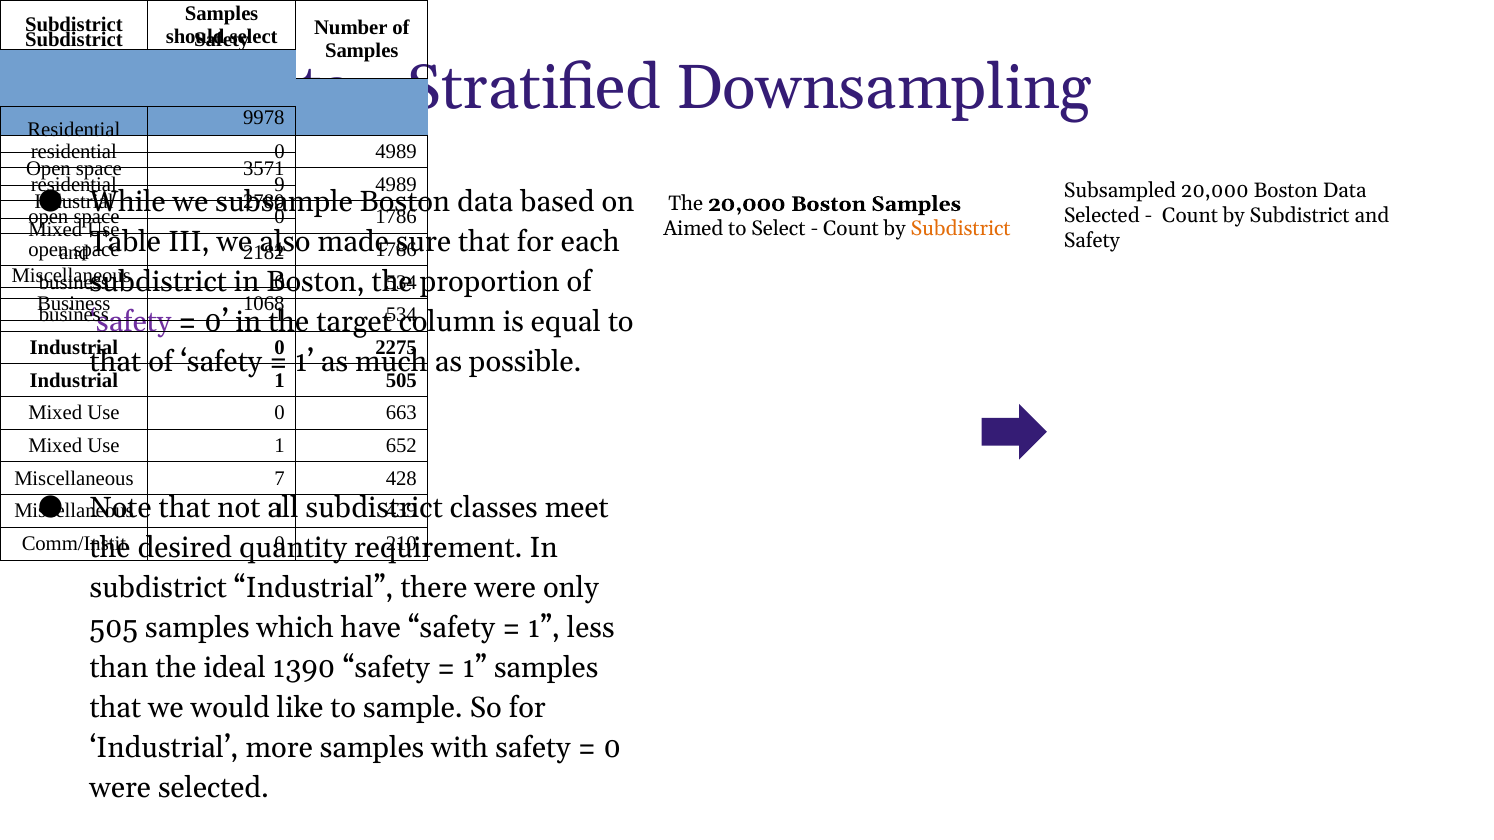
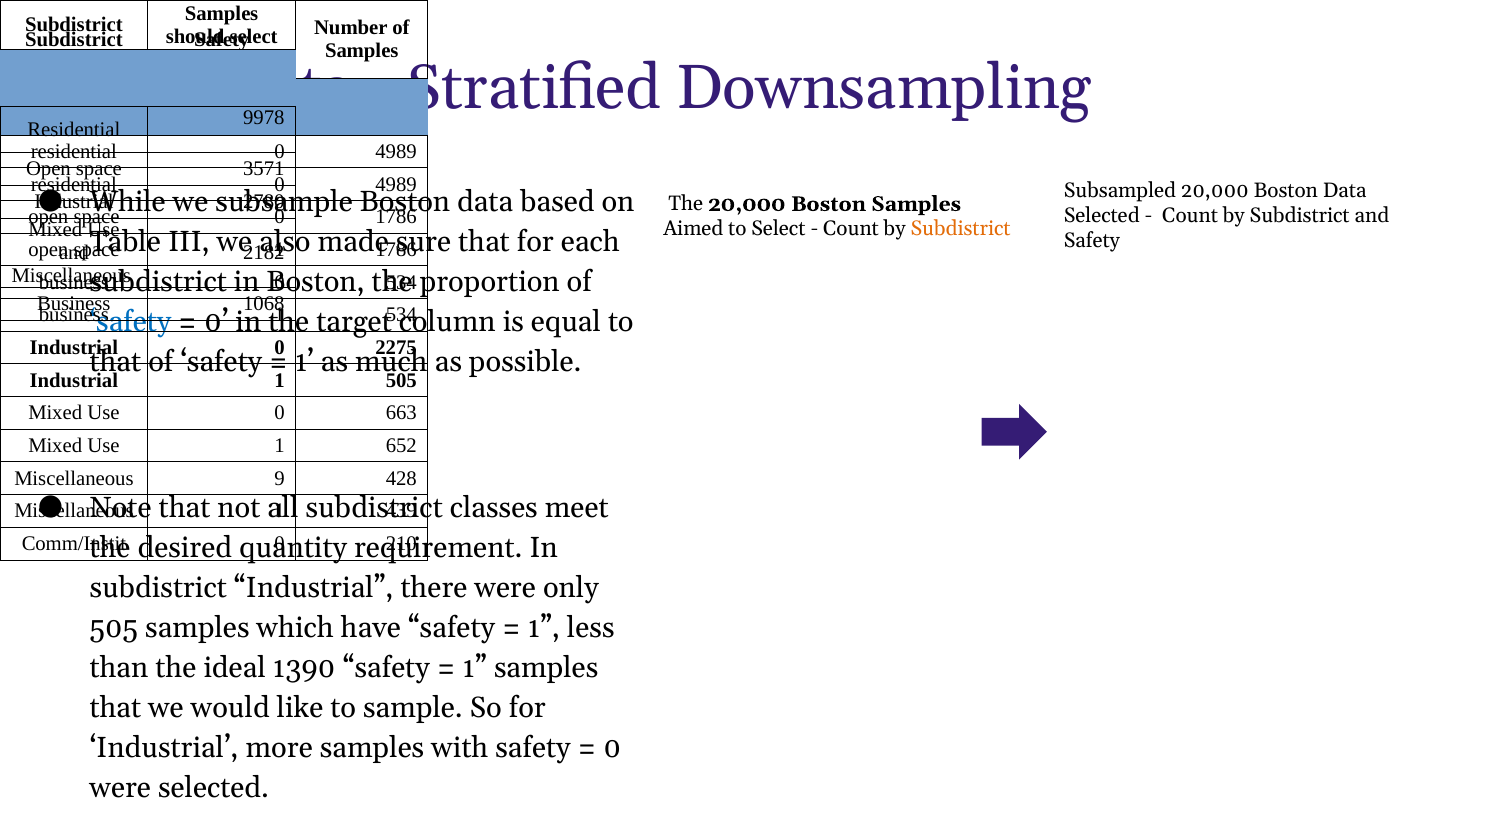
9 at (279, 184): 9 -> 0
safety at (130, 322) colour: purple -> blue
7: 7 -> 9
